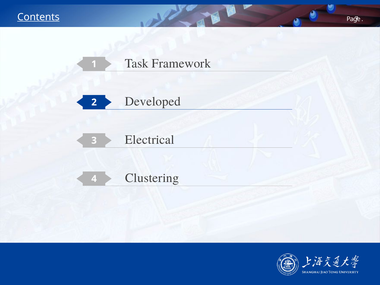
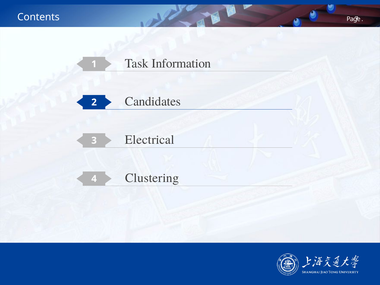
Contents underline: present -> none
Framework: Framework -> Information
Developed: Developed -> Candidates
